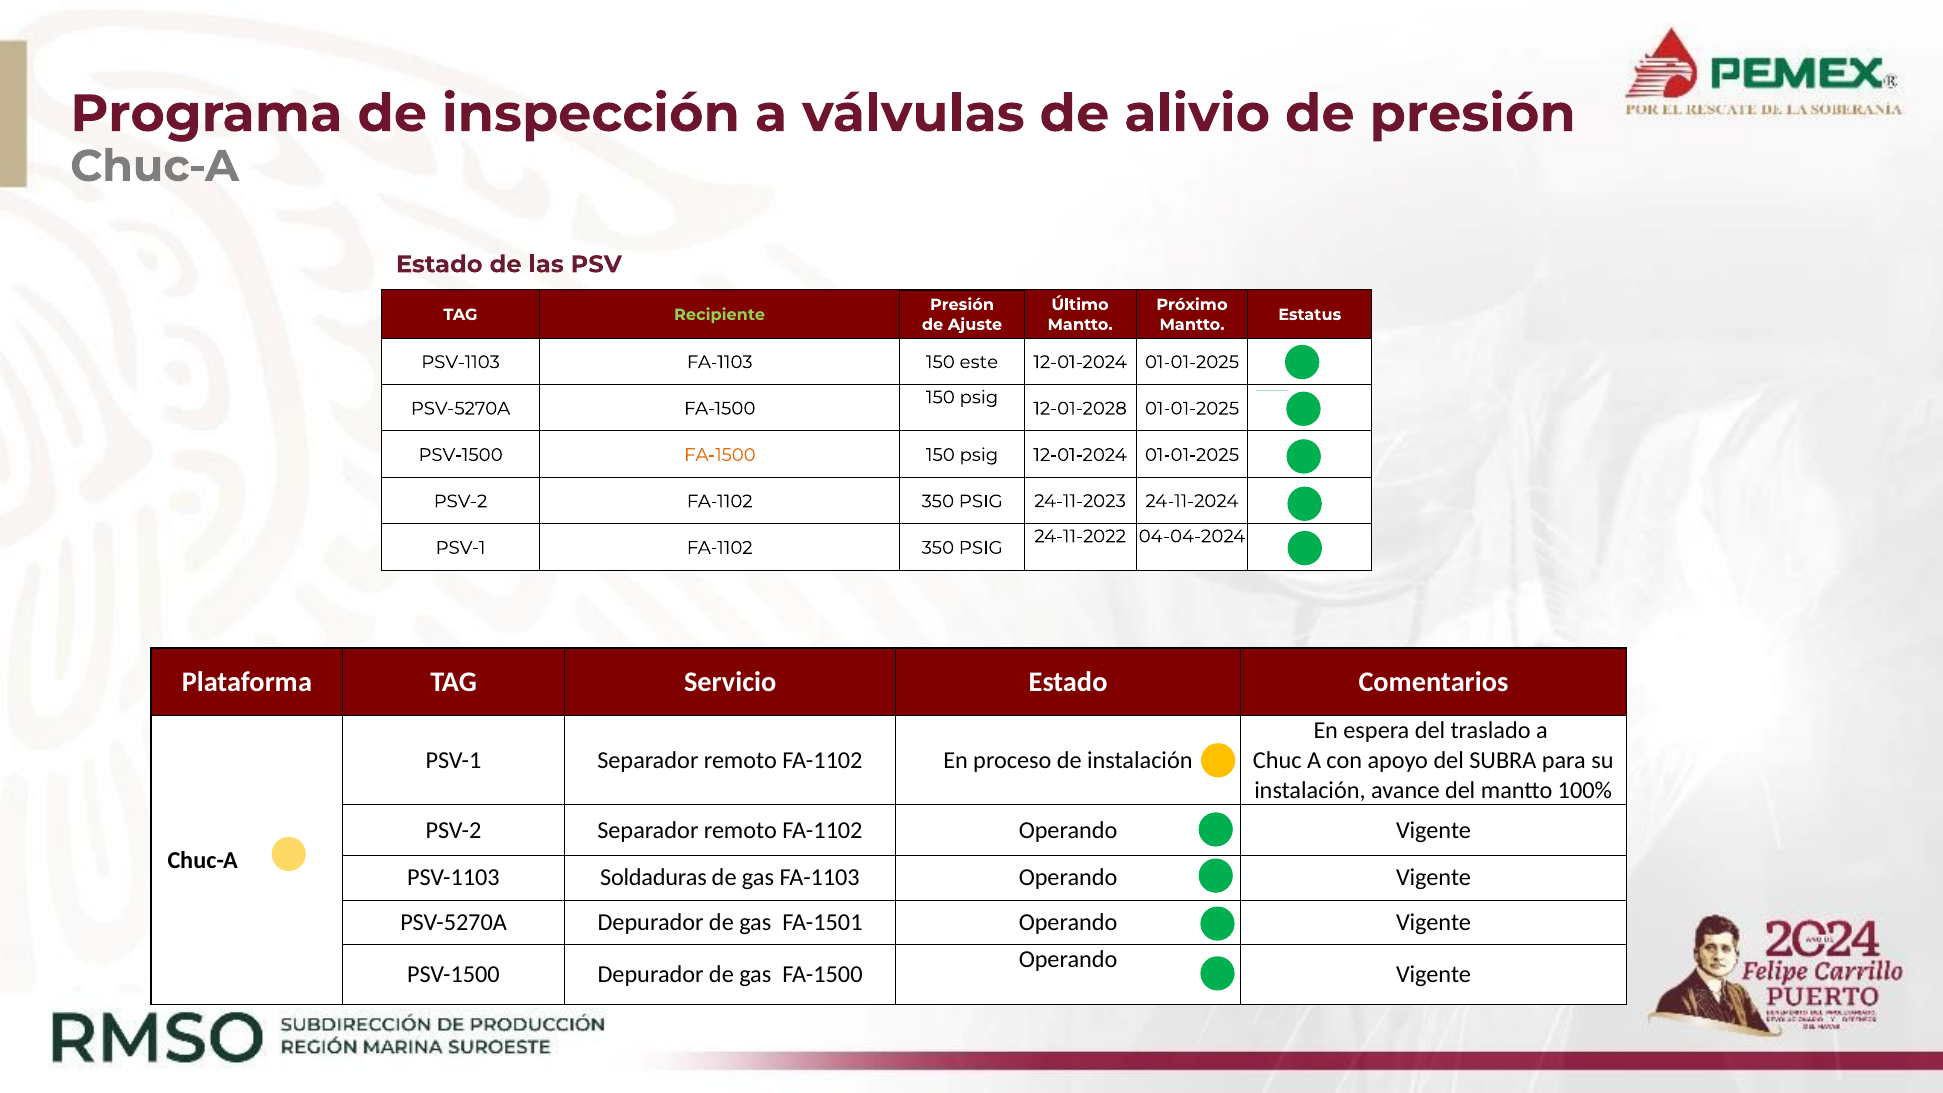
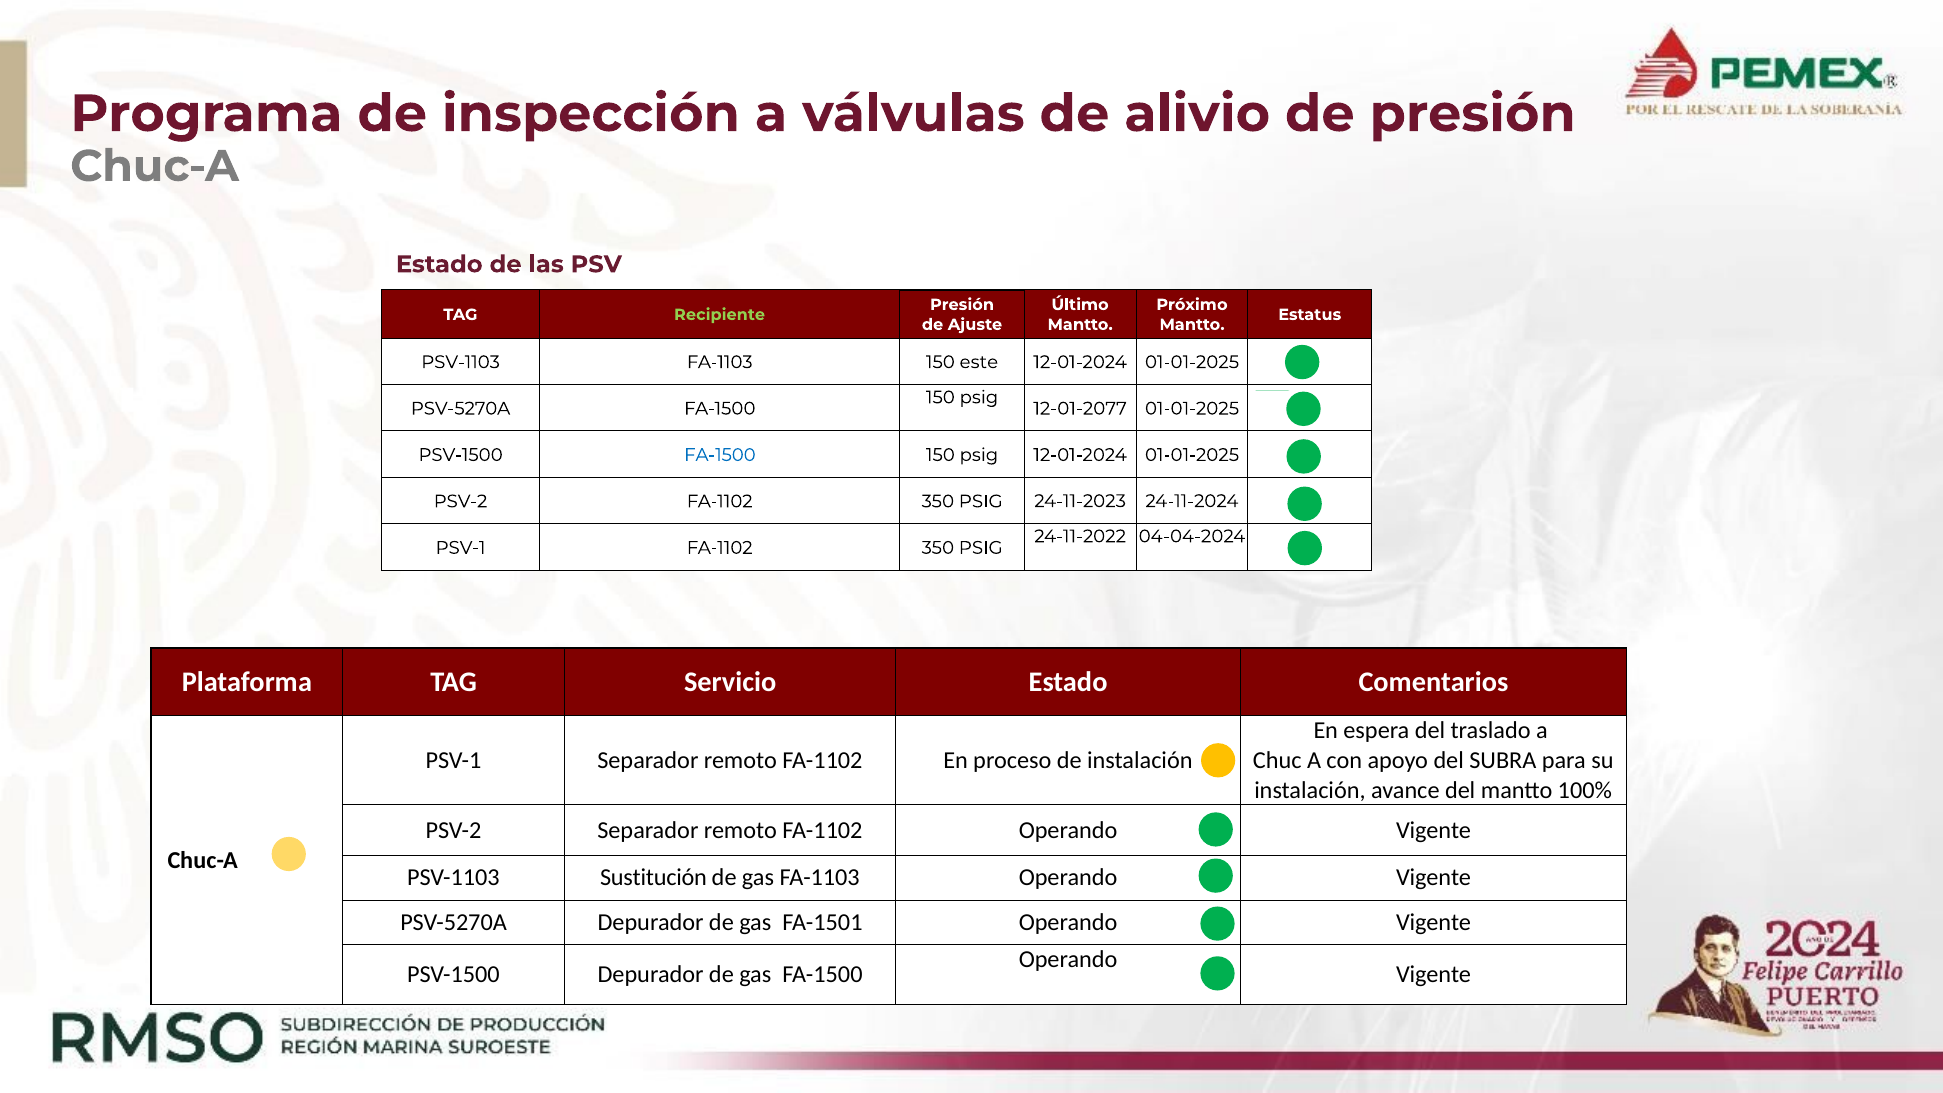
12-01-2028: 12-01-2028 -> 12-01-2077
FA-1500 at (720, 455) colour: orange -> blue
Soldaduras: Soldaduras -> Sustitución
